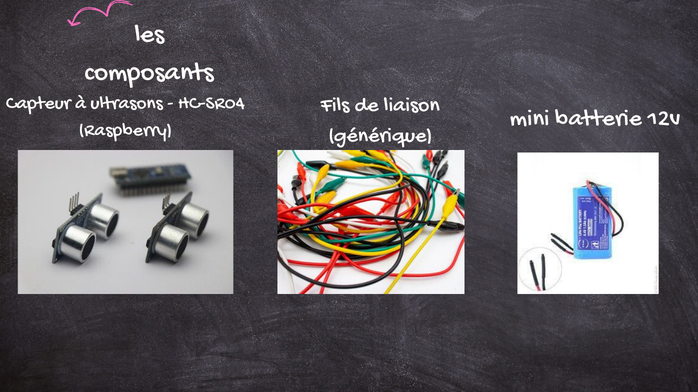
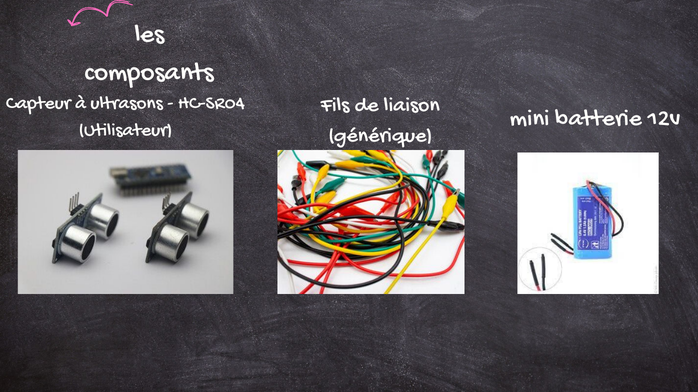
Raspberry: Raspberry -> Utilisateur
